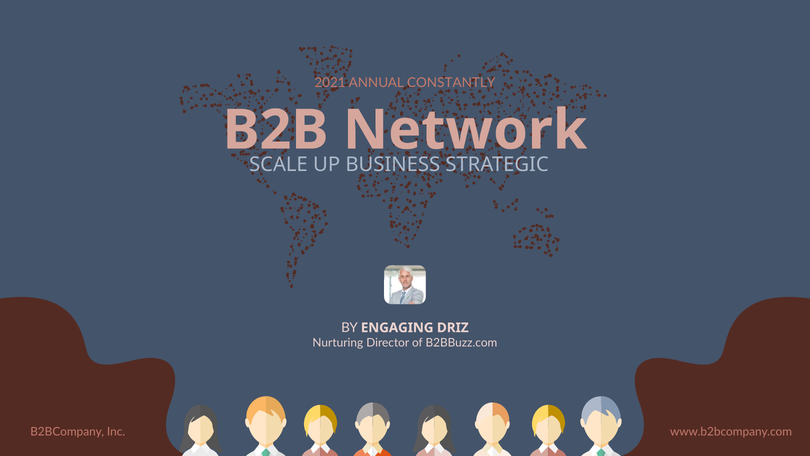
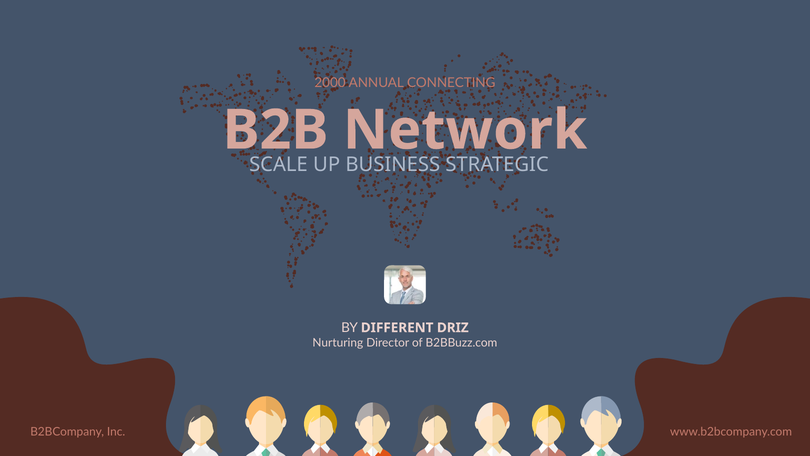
2021: 2021 -> 2000
CONSTANTLY: CONSTANTLY -> CONNECTING
ENGAGING: ENGAGING -> DIFFERENT
